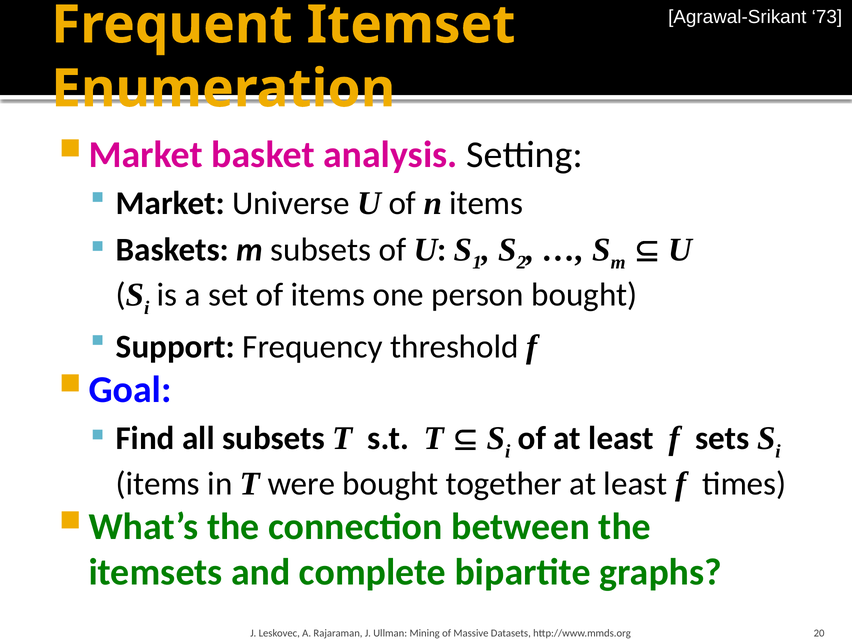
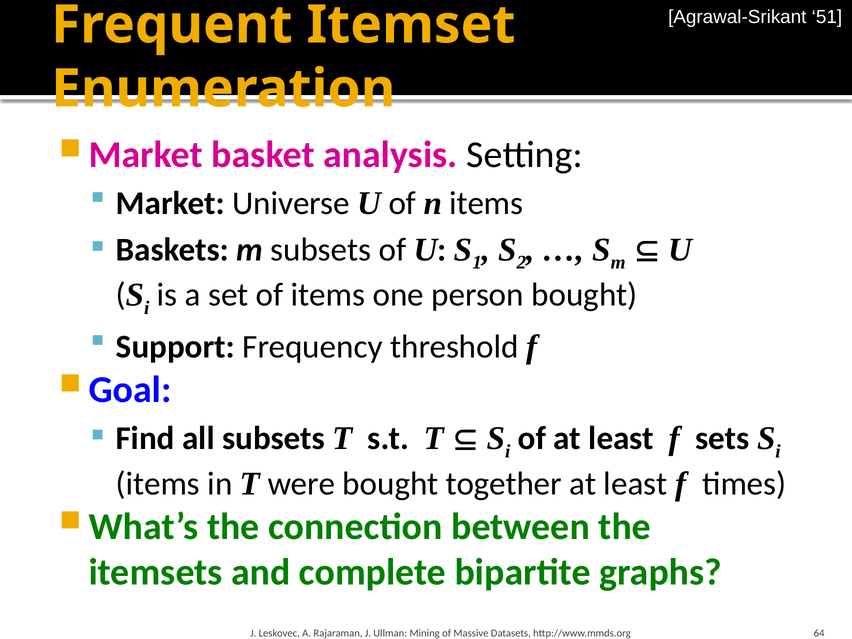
73: 73 -> 51
20: 20 -> 64
